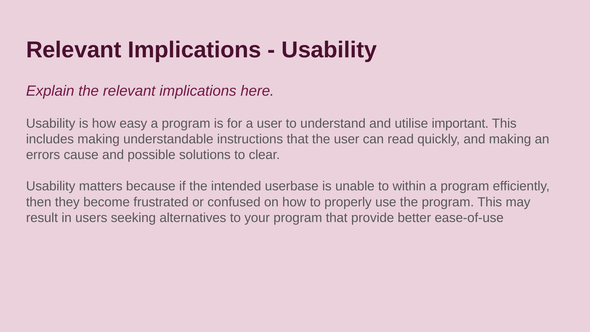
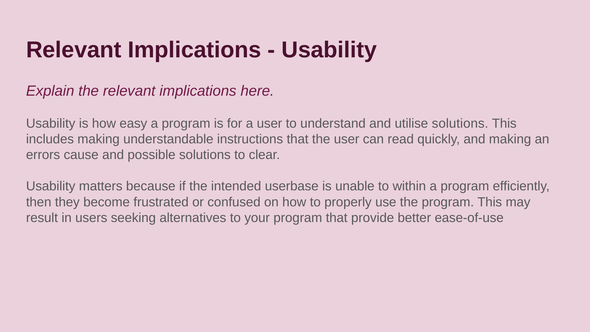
utilise important: important -> solutions
